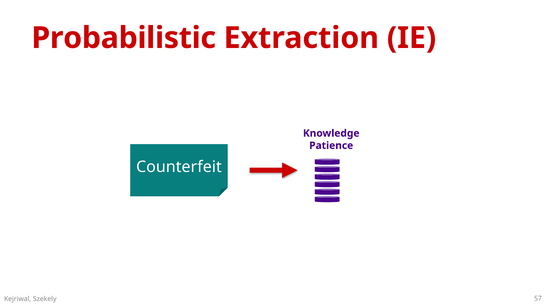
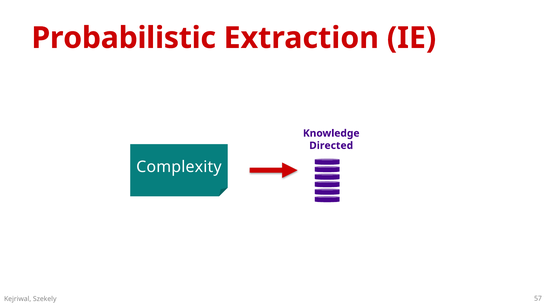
Patience: Patience -> Directed
Counterfeit: Counterfeit -> Complexity
